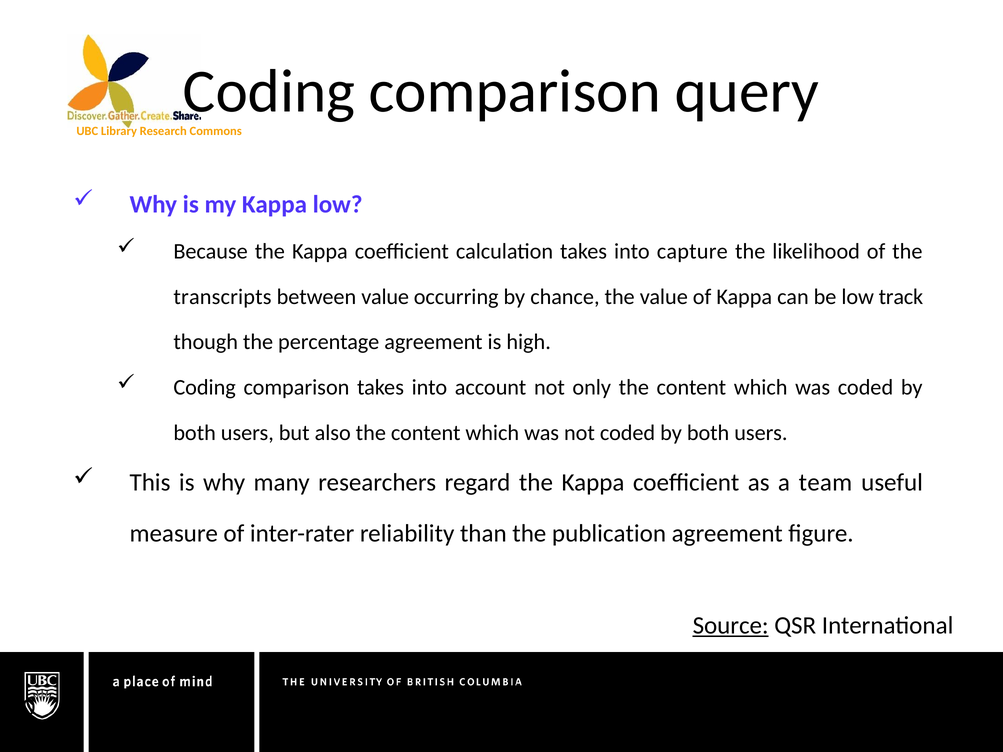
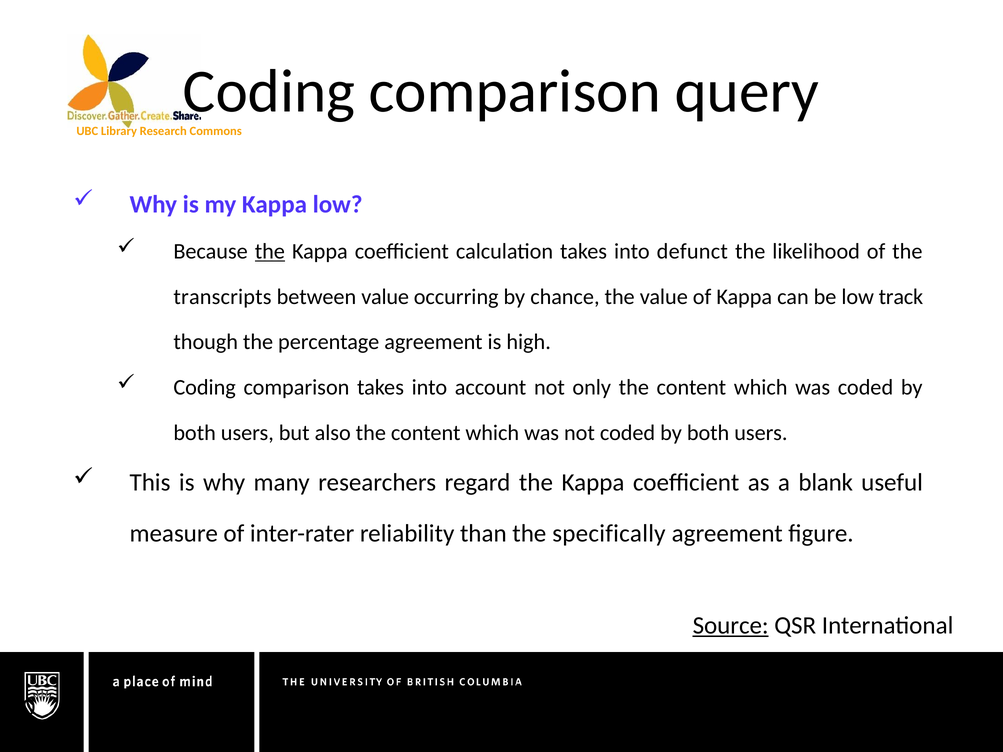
the at (270, 251) underline: none -> present
capture: capture -> defunct
team: team -> blank
publication: publication -> specifically
